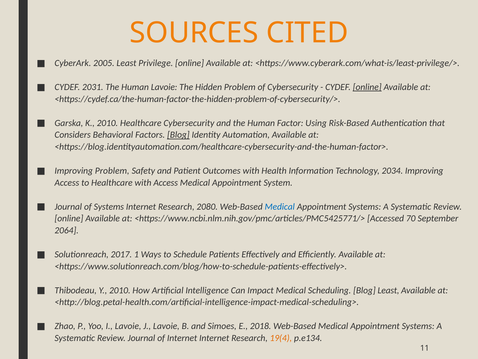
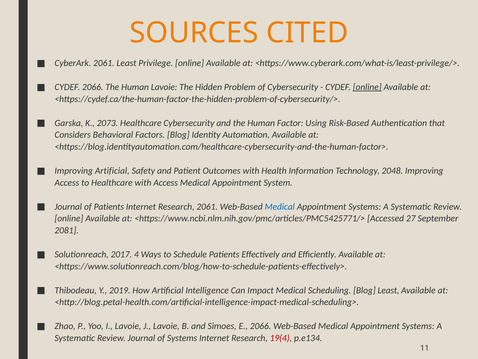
CyberArk 2005: 2005 -> 2061
CYDEF 2031: 2031 -> 2066
K 2010: 2010 -> 2073
Blog at (178, 135) underline: present -> none
Improving Problem: Problem -> Artificial
2034: 2034 -> 2048
of Systems: Systems -> Patients
Research 2080: 2080 -> 2061
70: 70 -> 27
2064: 2064 -> 2081
1: 1 -> 4
Y 2010: 2010 -> 2019
E 2018: 2018 -> 2066
of Internet: Internet -> Systems
19(4 colour: orange -> red
